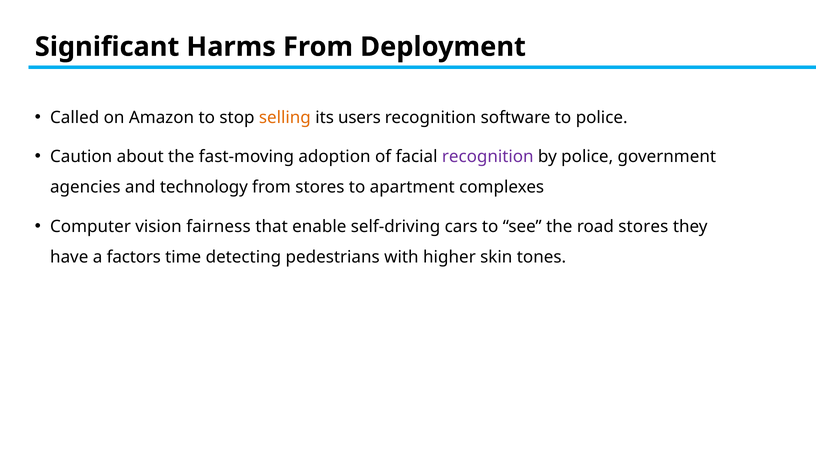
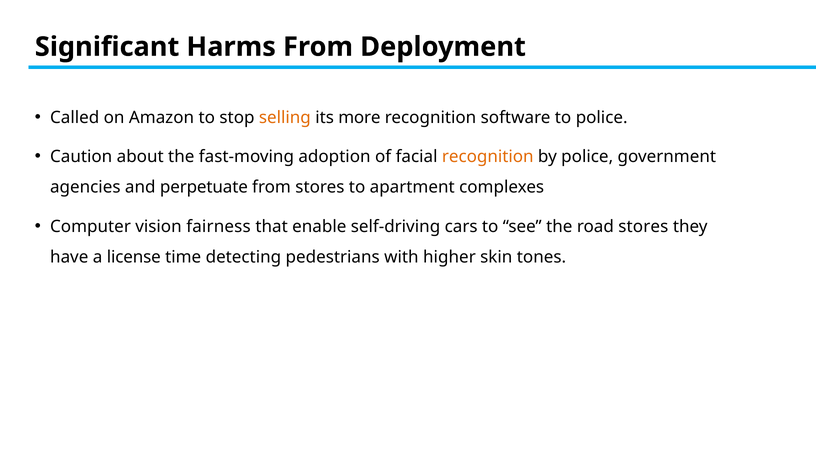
users: users -> more
recognition at (488, 157) colour: purple -> orange
technology: technology -> perpetuate
factors: factors -> license
